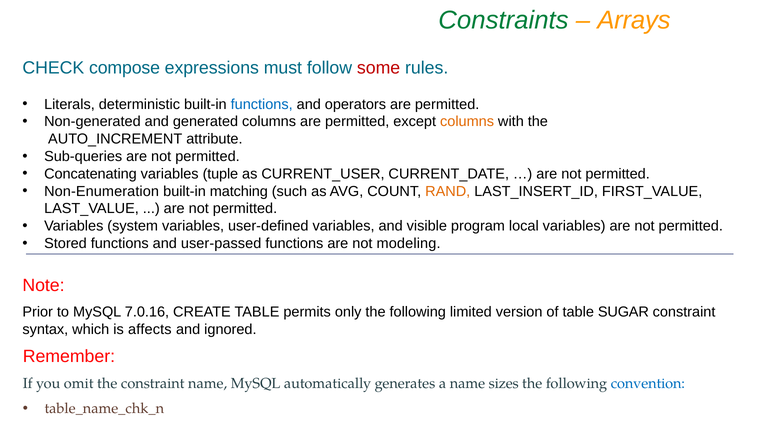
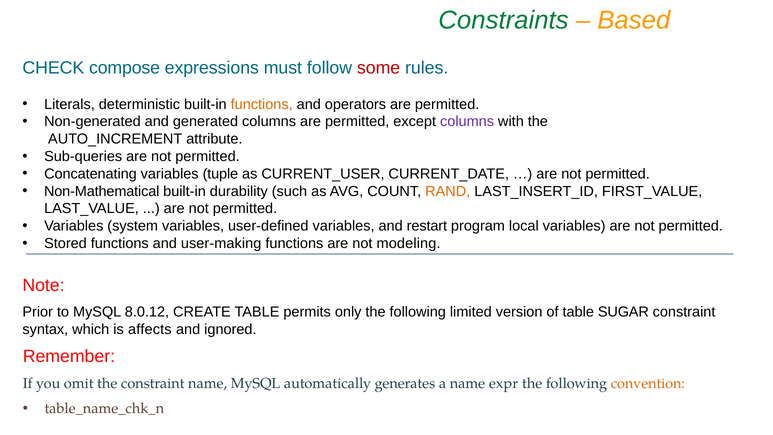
Arrays: Arrays -> Based
functions at (262, 104) colour: blue -> orange
columns at (467, 122) colour: orange -> purple
Non-Enumeration: Non-Enumeration -> Non-Mathematical
matching: matching -> durability
visible: visible -> restart
user-passed: user-passed -> user-making
7.0.16: 7.0.16 -> 8.0.12
sizes: sizes -> expr
convention colour: blue -> orange
